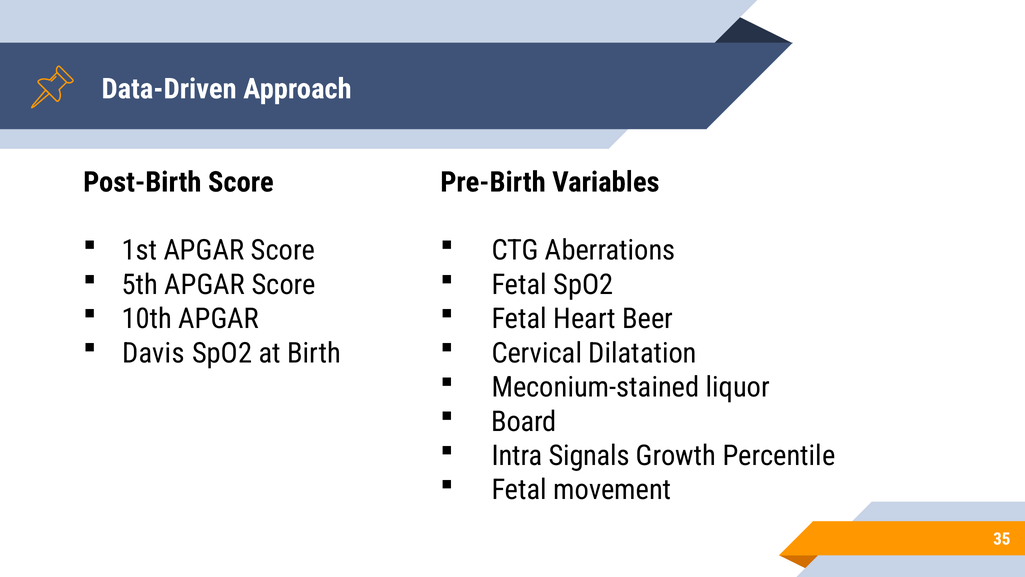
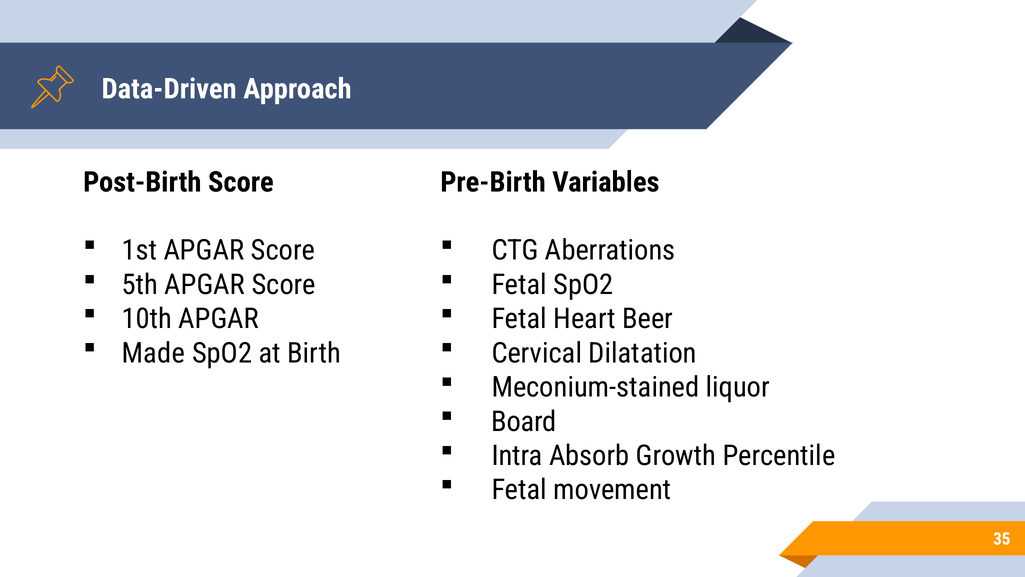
Davis: Davis -> Made
Signals: Signals -> Absorb
